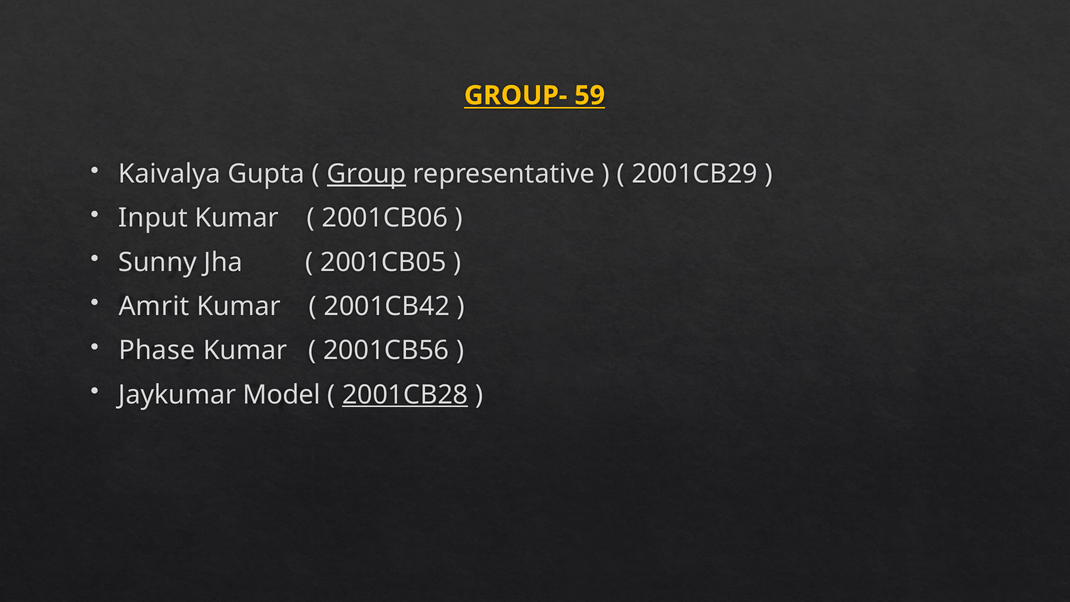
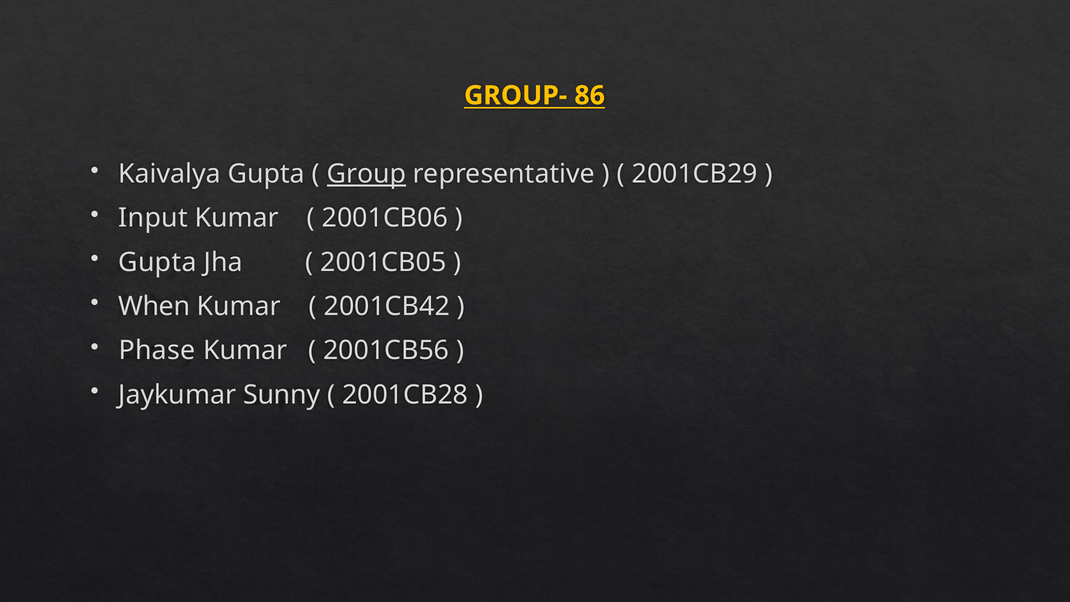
59: 59 -> 86
Sunny at (158, 262): Sunny -> Gupta
Amrit: Amrit -> When
Model: Model -> Sunny
2001CB28 underline: present -> none
